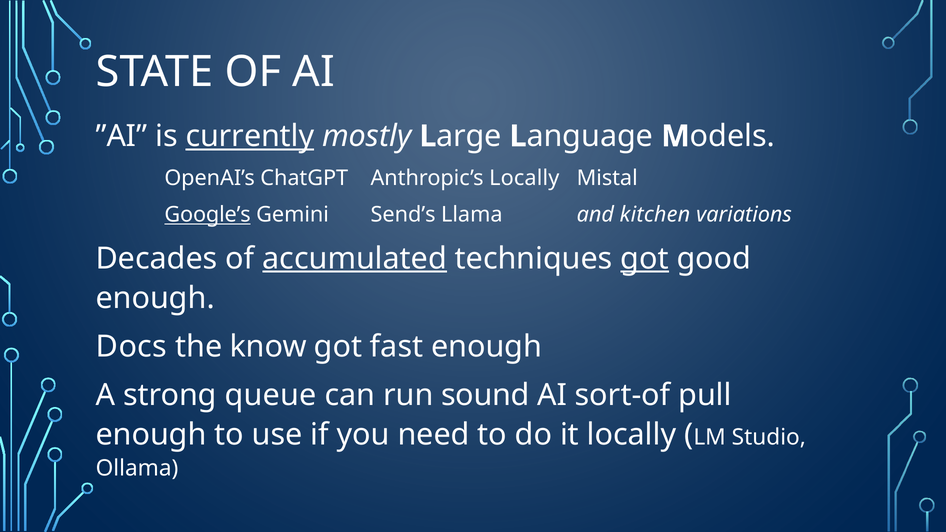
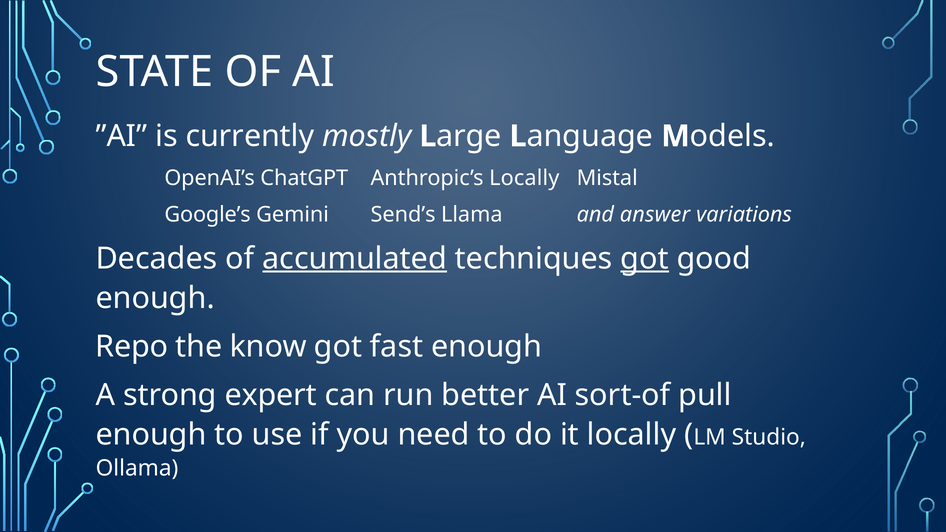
currently underline: present -> none
Google’s underline: present -> none
kitchen: kitchen -> answer
Docs: Docs -> Repo
queue: queue -> expert
sound: sound -> better
